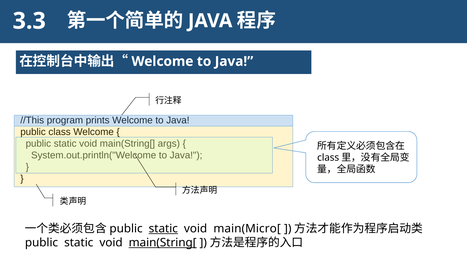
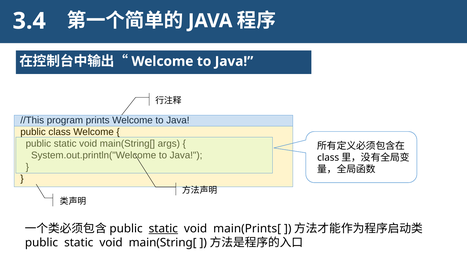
3.3: 3.3 -> 3.4
main(Micro[: main(Micro[ -> main(Prints[
main(String[ at (163, 242) underline: present -> none
